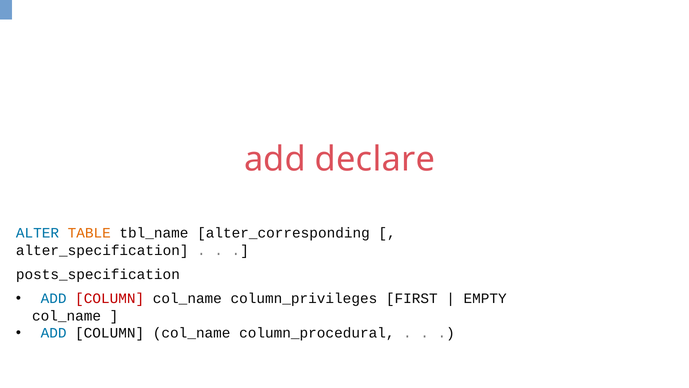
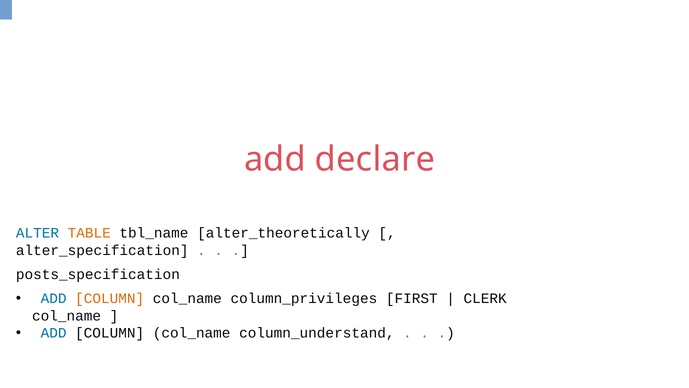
alter_corresponding: alter_corresponding -> alter_theoretically
COLUMN at (110, 298) colour: red -> orange
EMPTY: EMPTY -> CLERK
column_procedural: column_procedural -> column_understand
